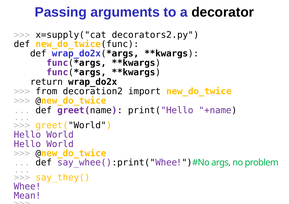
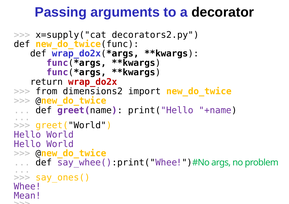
wrap_do2x colour: black -> red
decoration2: decoration2 -> dimensions2
say_they(: say_they( -> say_ones(
